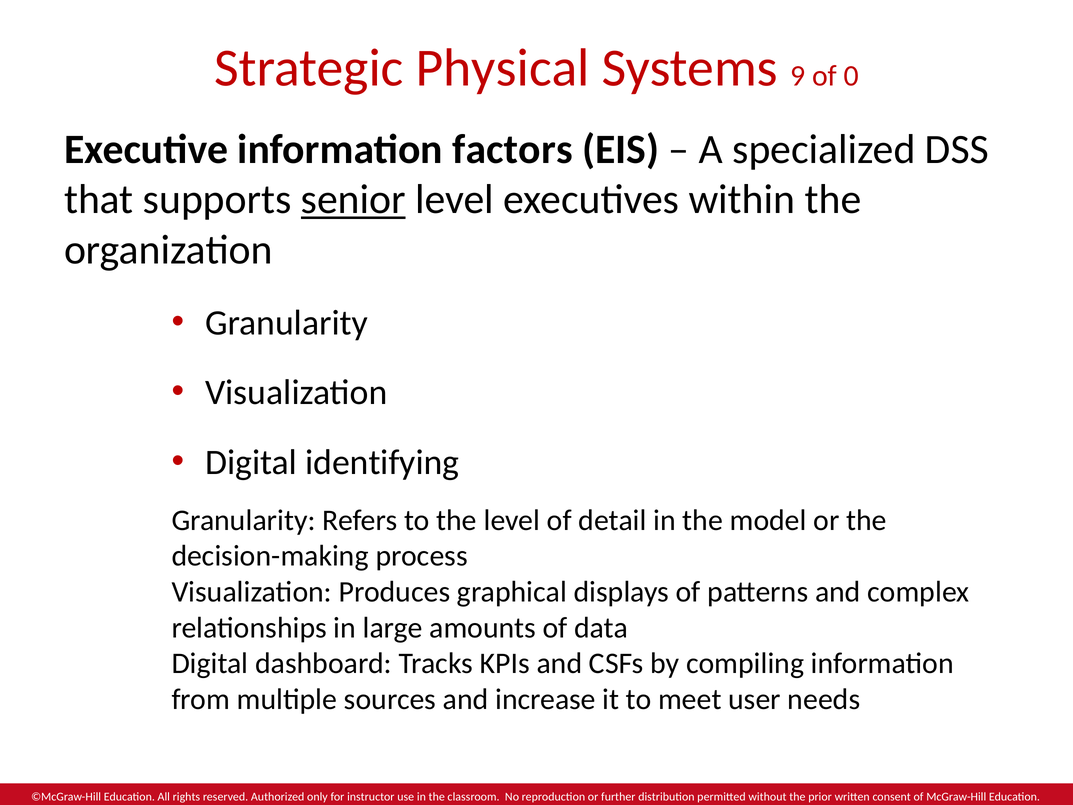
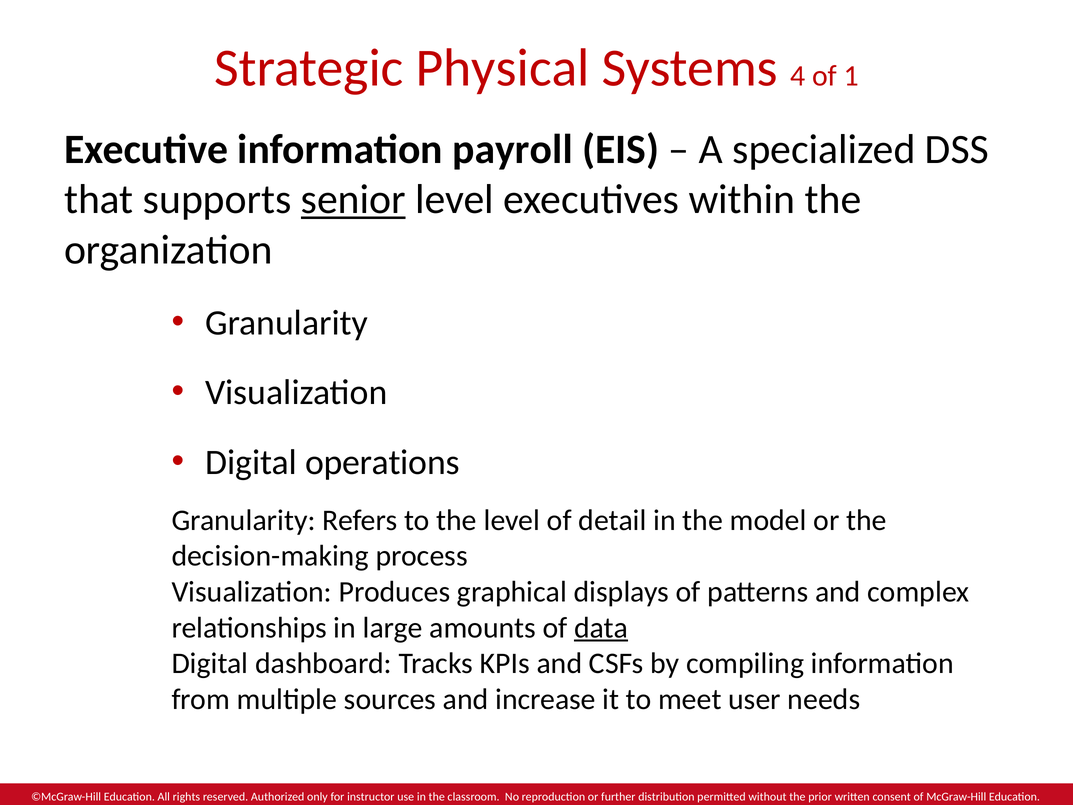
9: 9 -> 4
0: 0 -> 1
factors: factors -> payroll
identifying: identifying -> operations
data underline: none -> present
